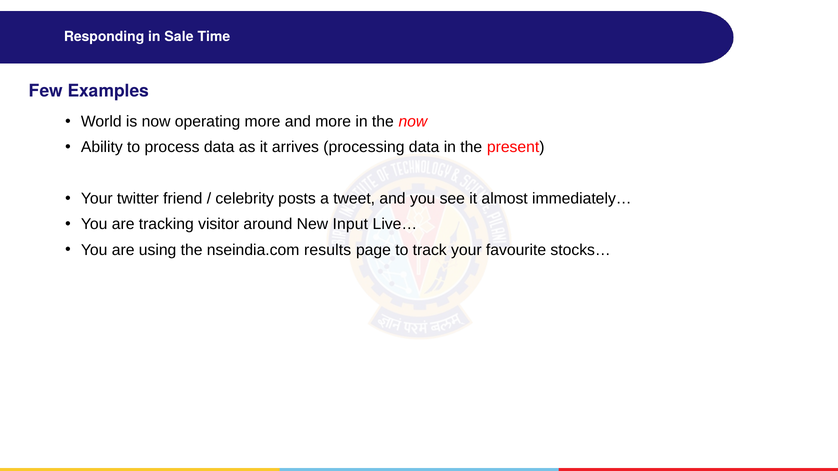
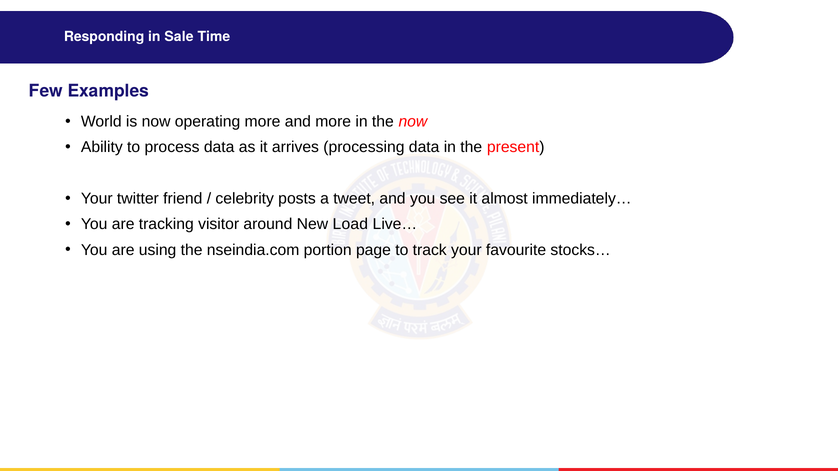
Input: Input -> Load
results: results -> portion
